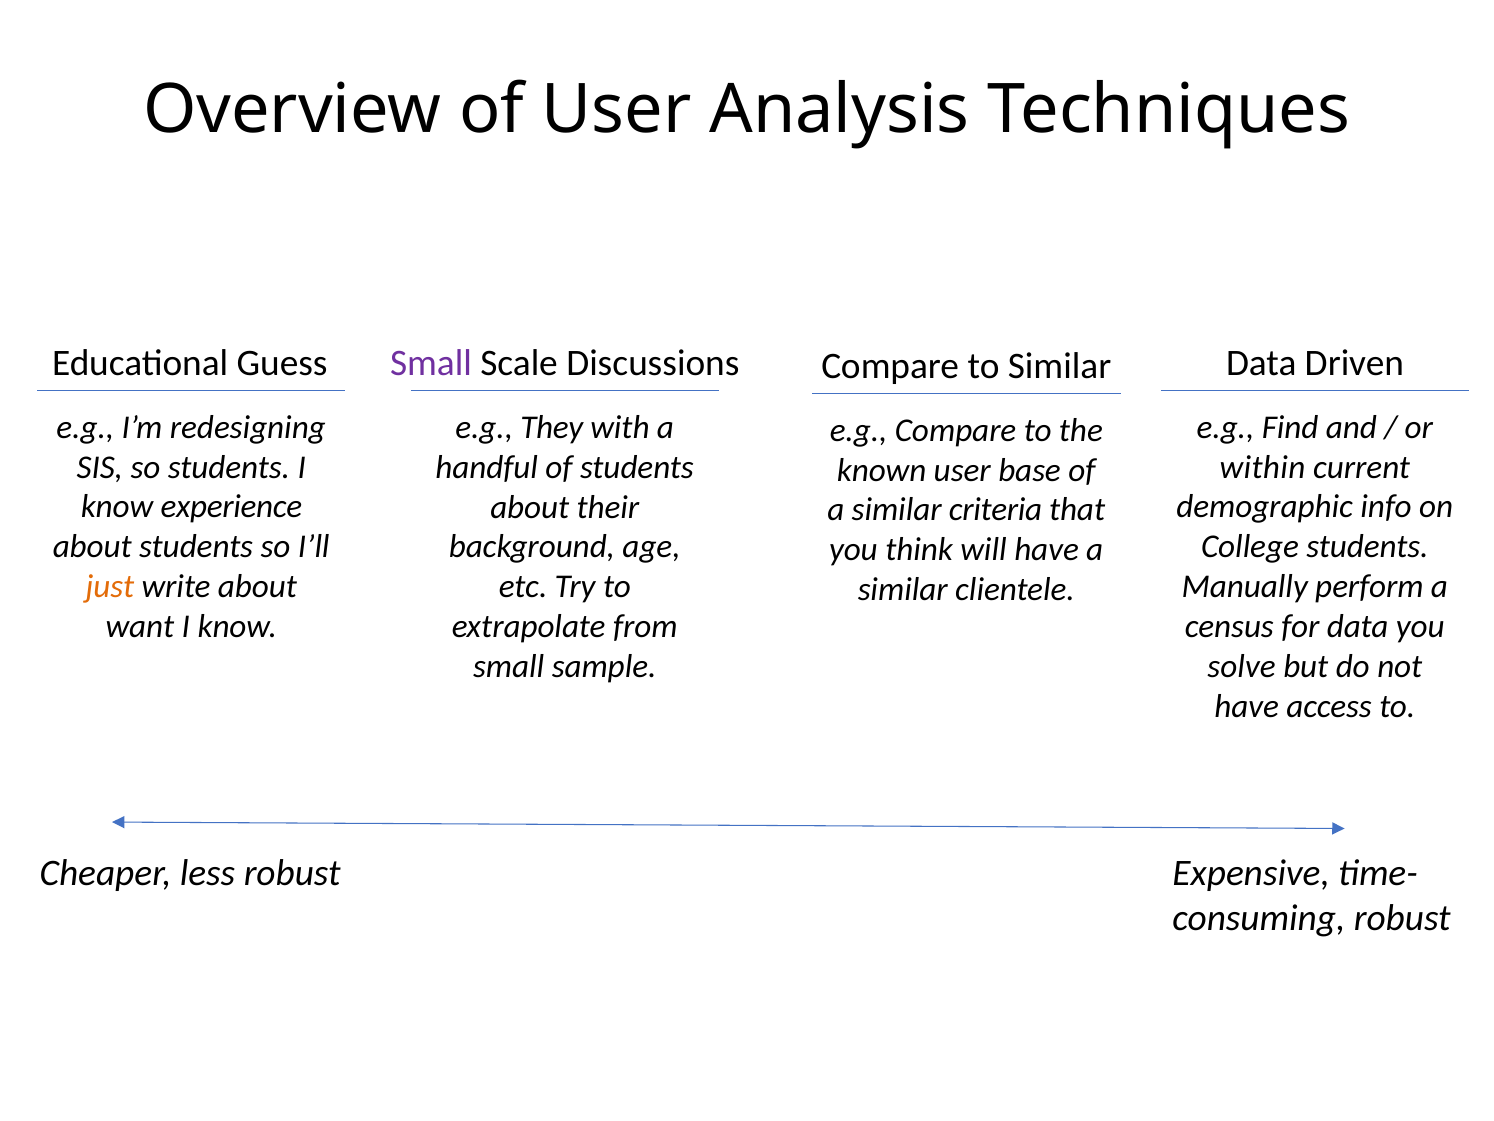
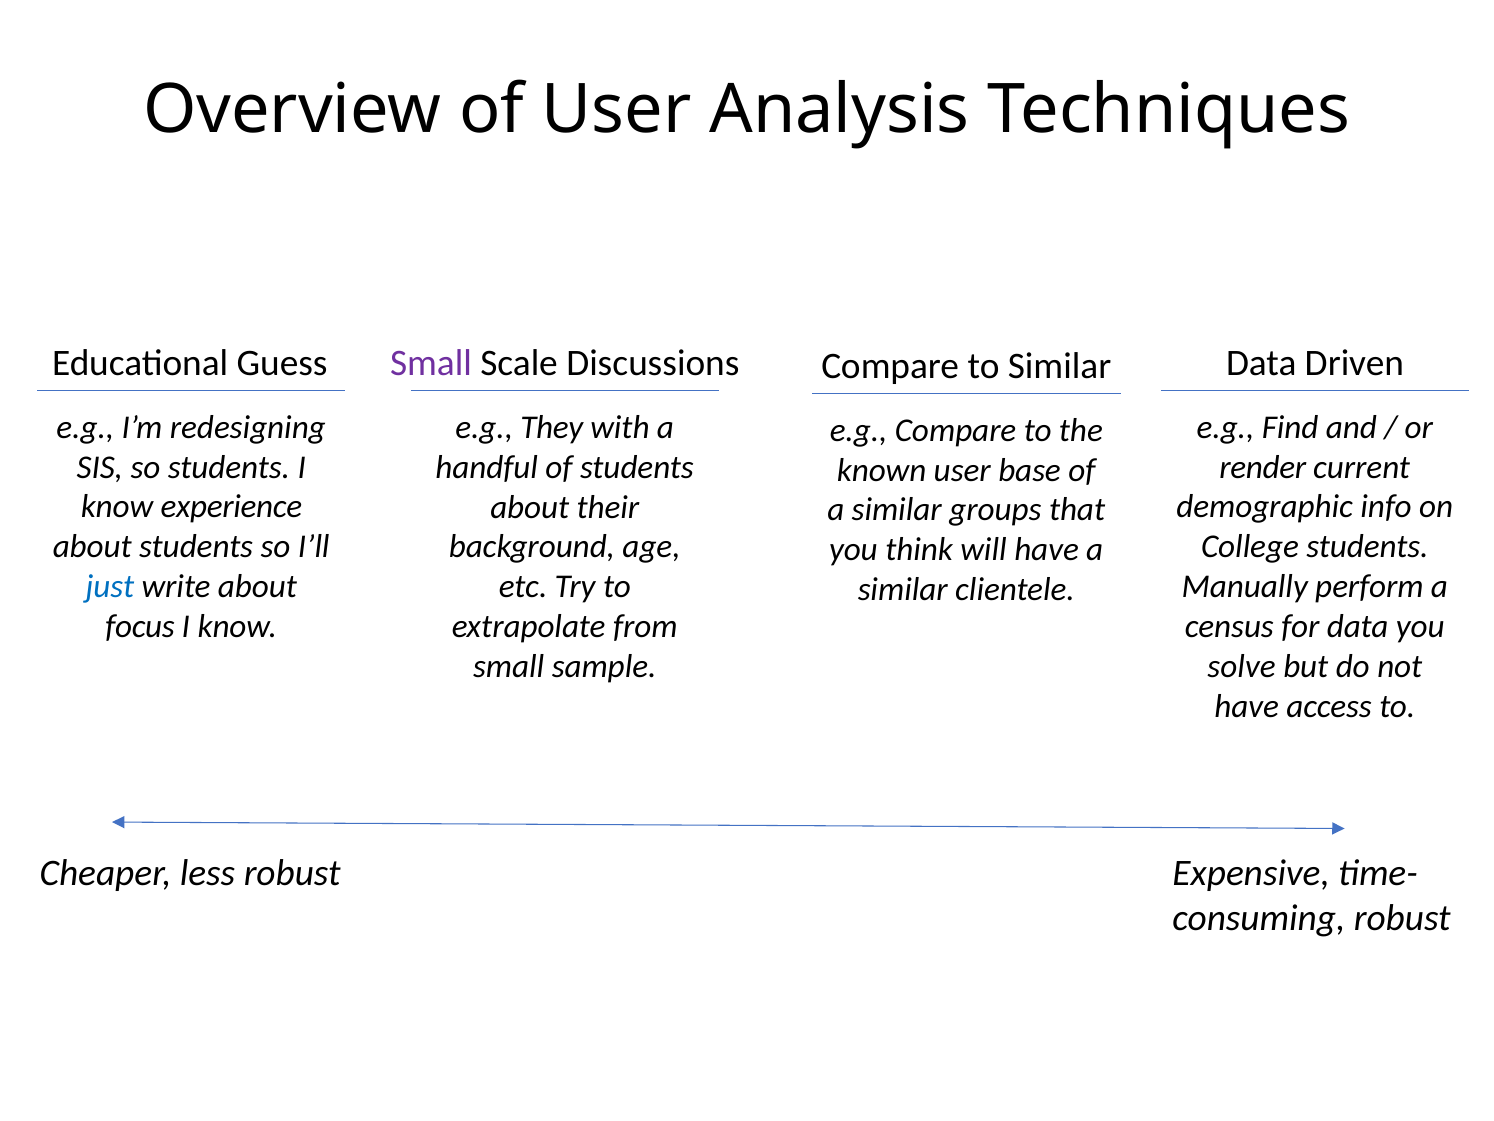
within: within -> render
criteria: criteria -> groups
just colour: orange -> blue
want: want -> focus
